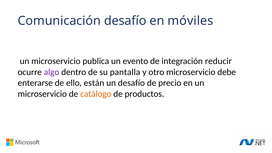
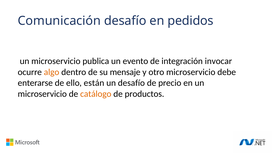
móviles: móviles -> pedidos
reducir: reducir -> invocar
algo colour: purple -> orange
pantalla: pantalla -> mensaje
